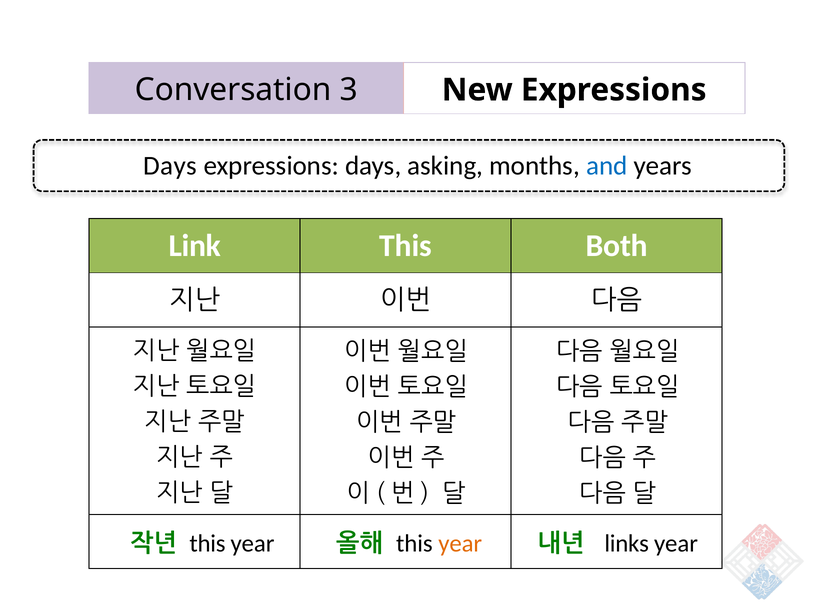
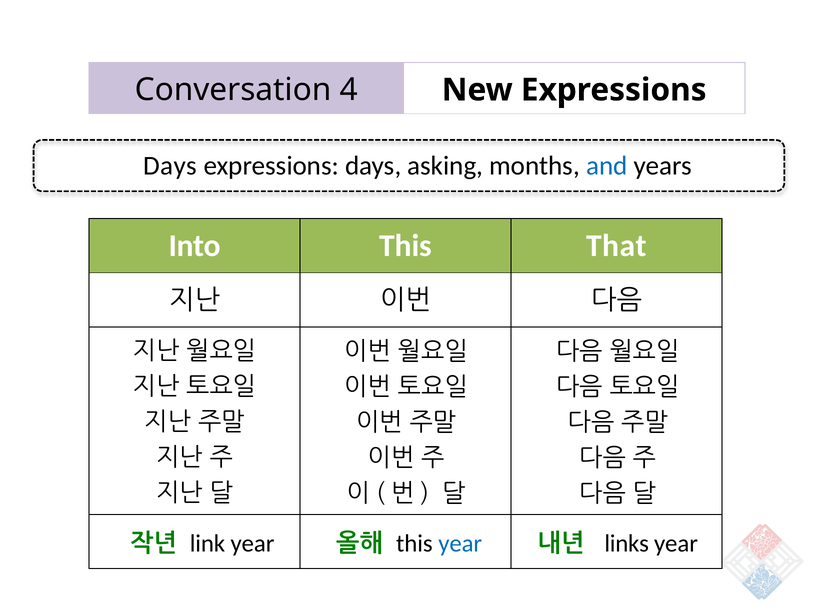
3: 3 -> 4
Link: Link -> Into
Both: Both -> That
this at (208, 543): this -> link
year at (460, 543) colour: orange -> blue
